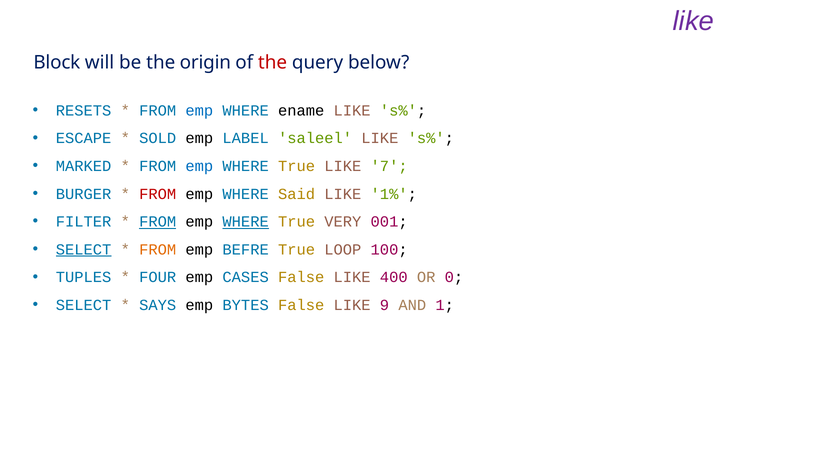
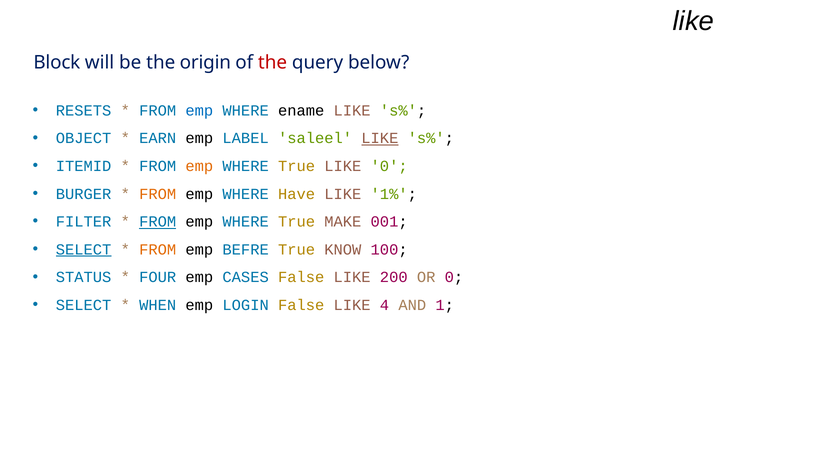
like at (693, 21) colour: purple -> black
ESCAPE: ESCAPE -> OBJECT
SOLD: SOLD -> EARN
LIKE at (380, 138) underline: none -> present
MARKED: MARKED -> ITEMID
emp at (199, 166) colour: blue -> orange
LIKE 7: 7 -> 0
FROM at (158, 194) colour: red -> orange
Said: Said -> Have
WHERE at (246, 222) underline: present -> none
VERY: VERY -> MAKE
LOOP: LOOP -> KNOW
TUPLES: TUPLES -> STATUS
400: 400 -> 200
SAYS: SAYS -> WHEN
BYTES: BYTES -> LOGIN
9: 9 -> 4
